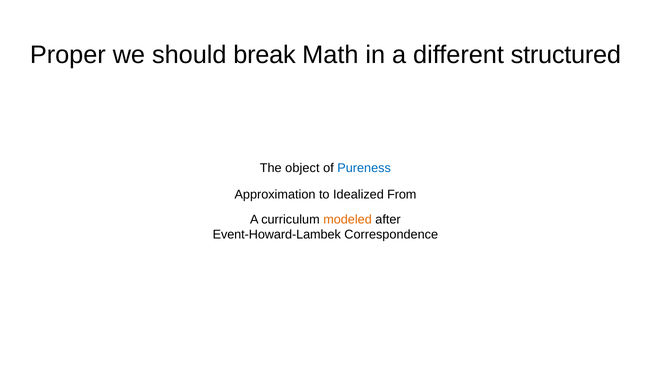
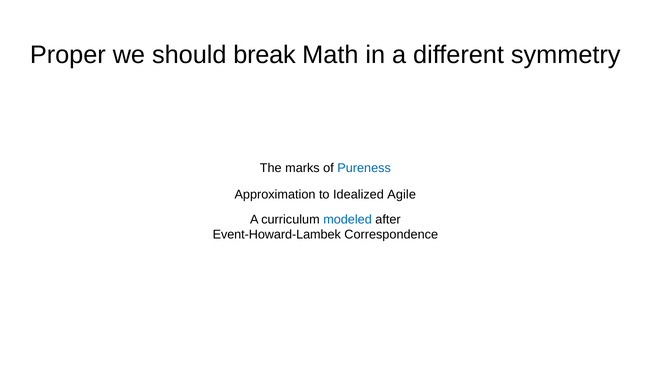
structured: structured -> symmetry
object: object -> marks
From: From -> Agile
modeled colour: orange -> blue
